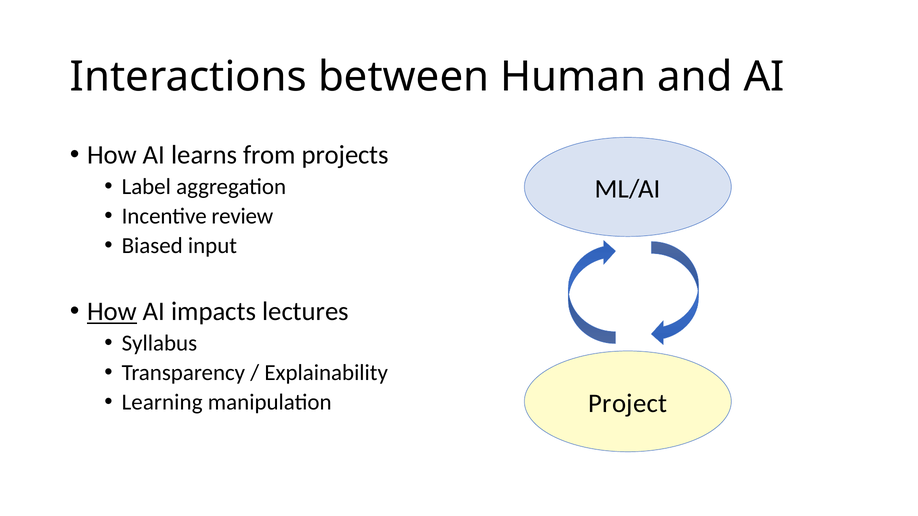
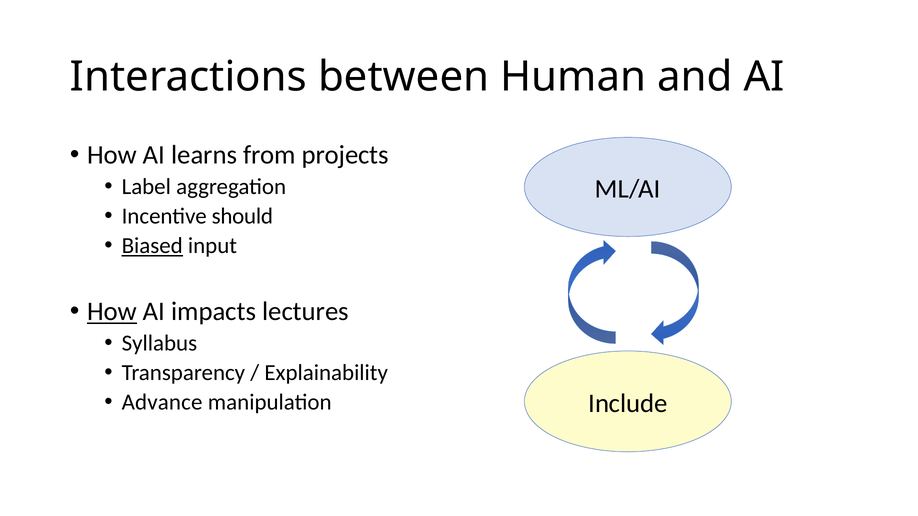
review: review -> should
Biased underline: none -> present
Learning: Learning -> Advance
Project: Project -> Include
